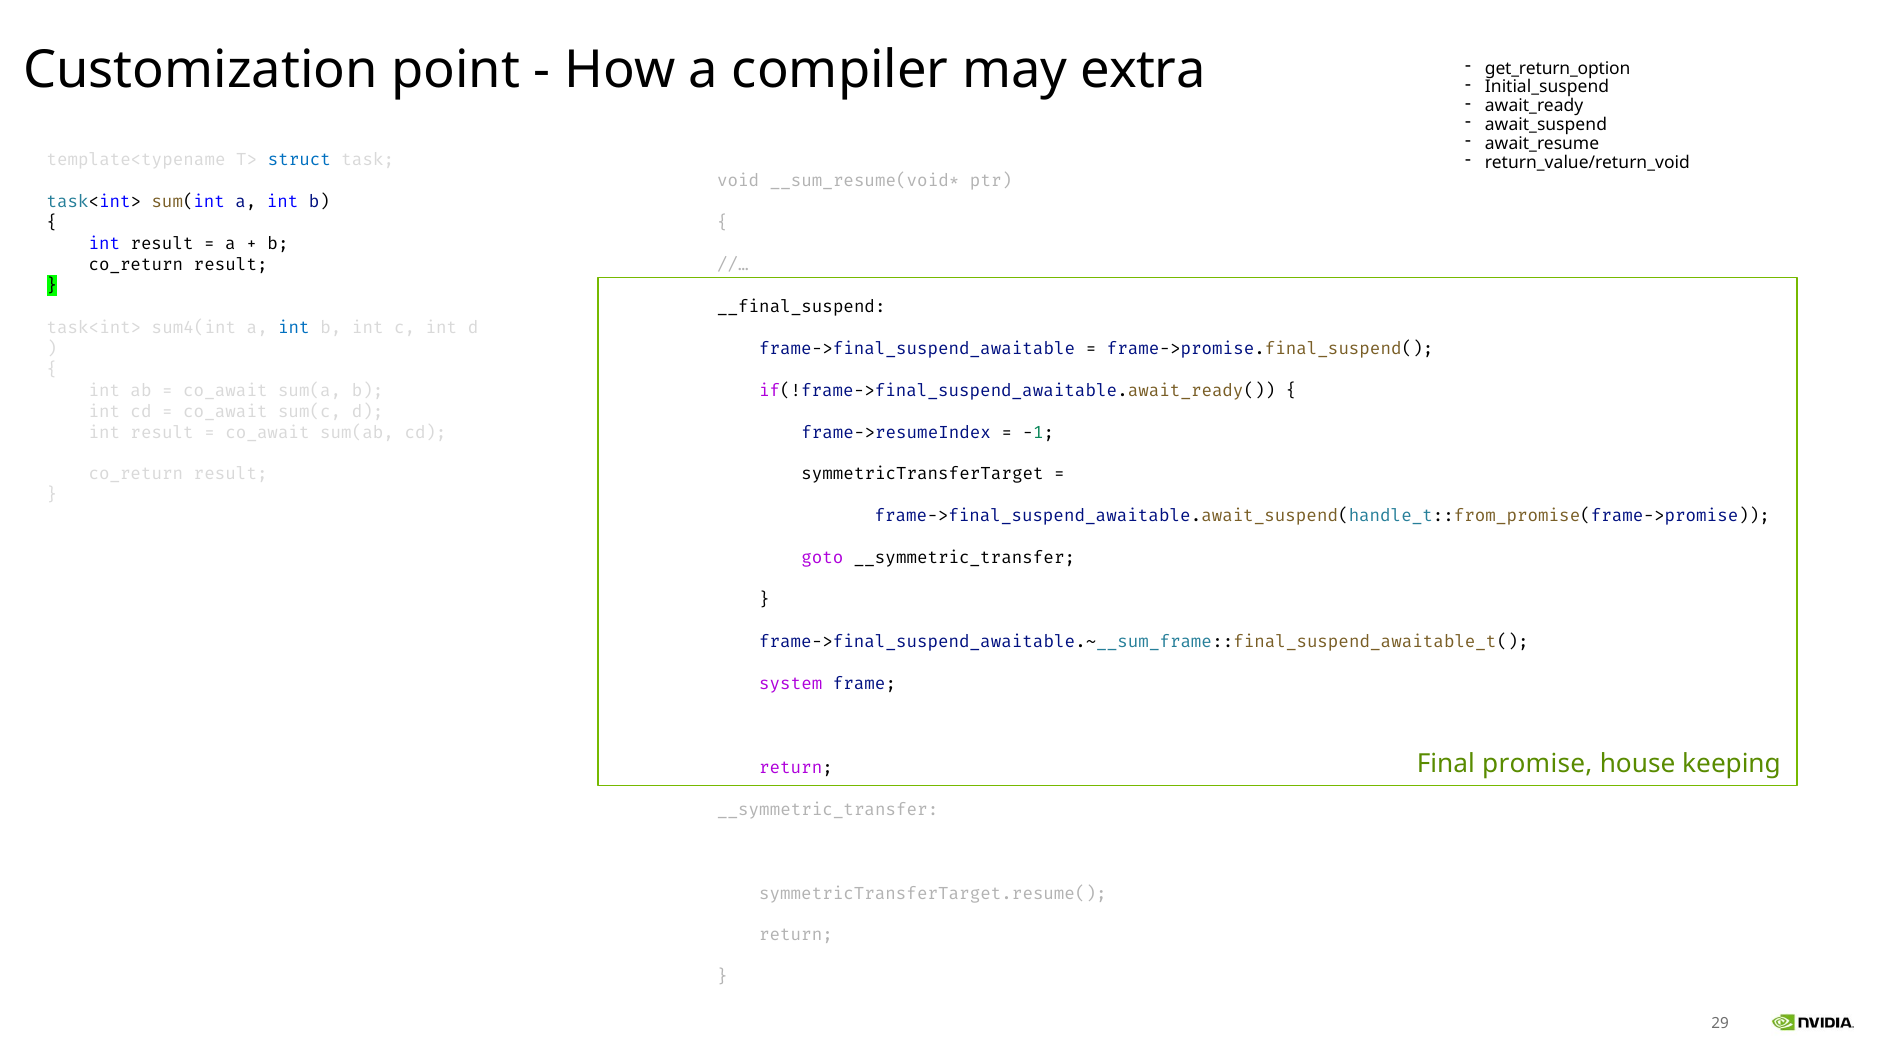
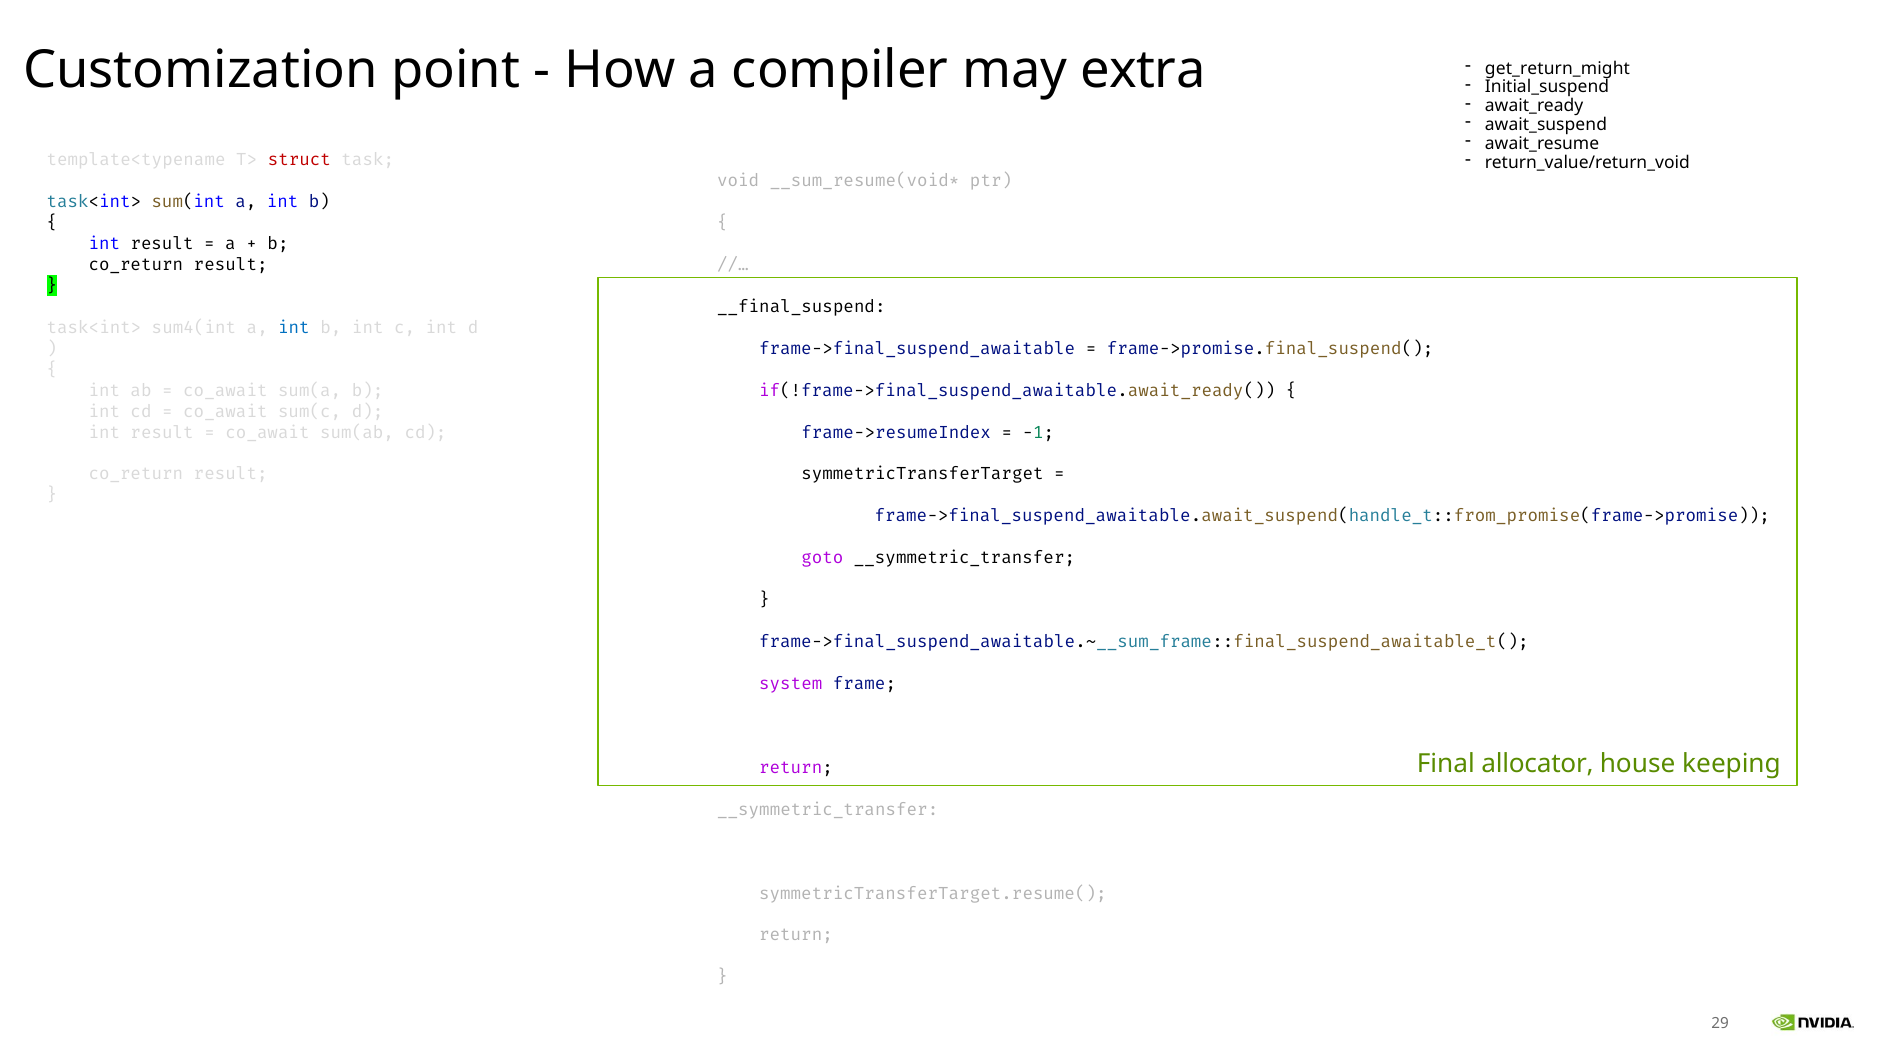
get_return_option: get_return_option -> get_return_might
struct colour: blue -> red
promise: promise -> allocator
